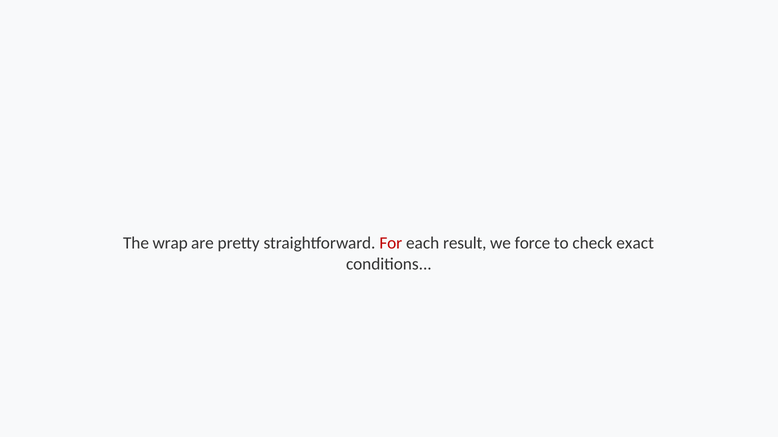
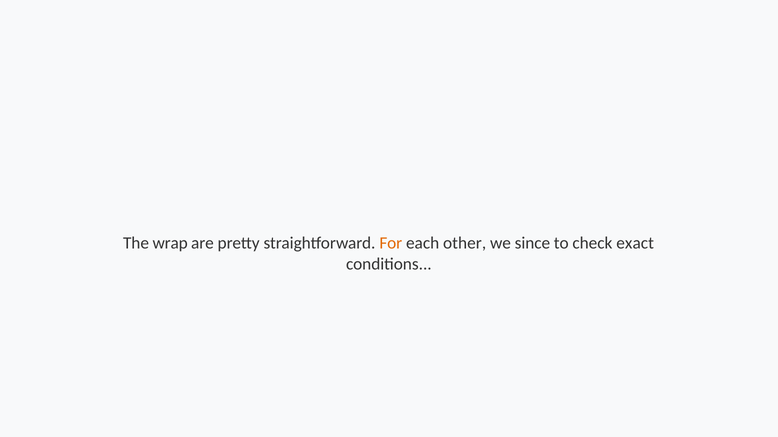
For colour: red -> orange
result: result -> other
force: force -> since
